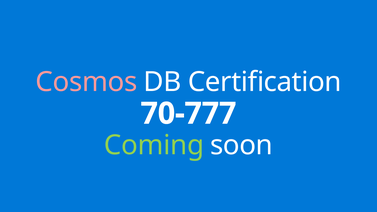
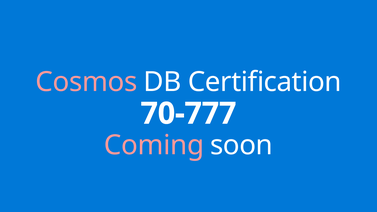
Coming colour: light green -> pink
